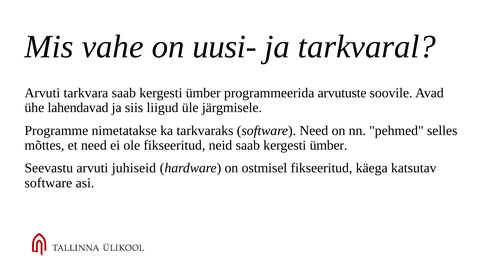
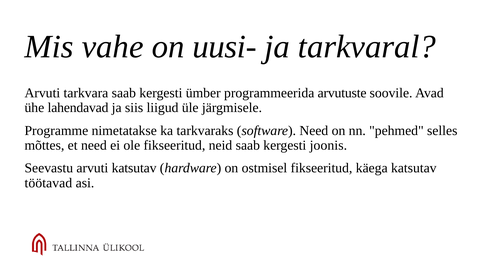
neid saab kergesti ümber: ümber -> joonis
arvuti juhiseid: juhiseid -> katsutav
software at (48, 183): software -> töötavad
